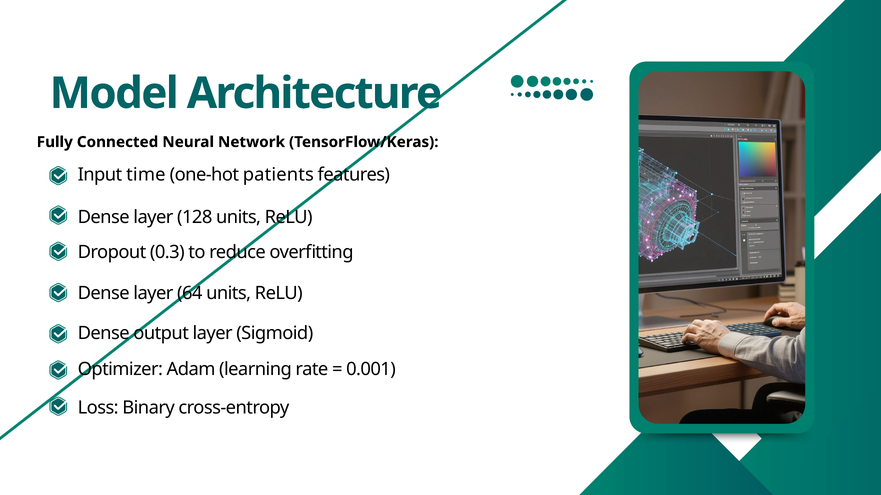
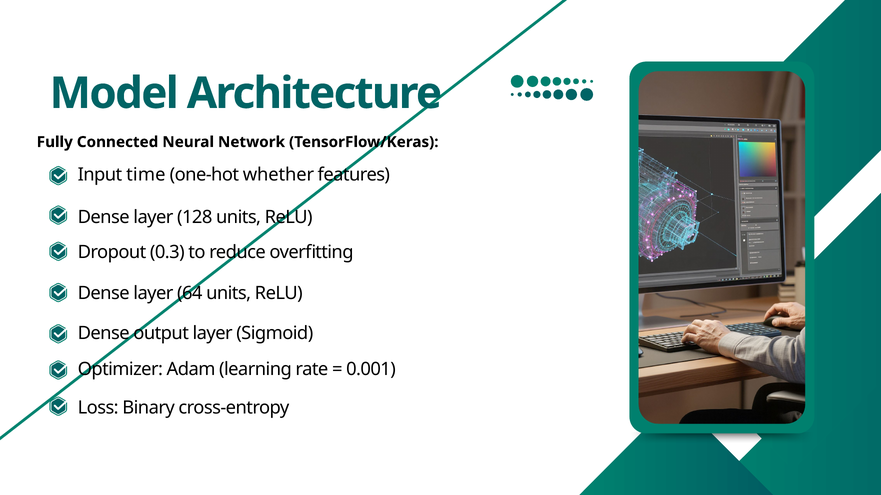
patients: patients -> whether
